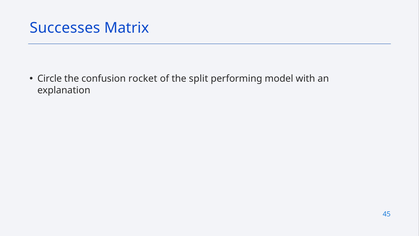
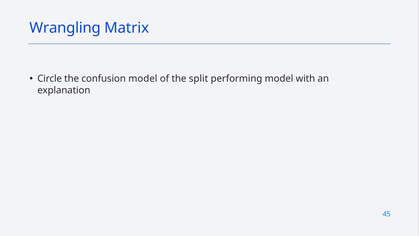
Successes: Successes -> Wrangling
confusion rocket: rocket -> model
